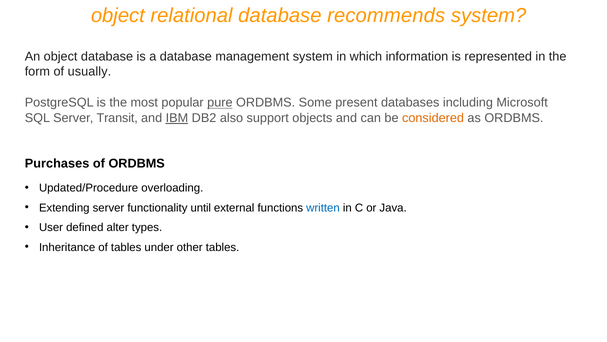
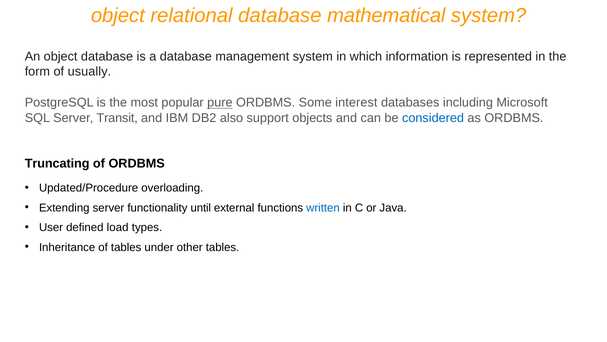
recommends: recommends -> mathematical
present: present -> interest
IBM underline: present -> none
considered colour: orange -> blue
Purchases: Purchases -> Truncating
alter: alter -> load
